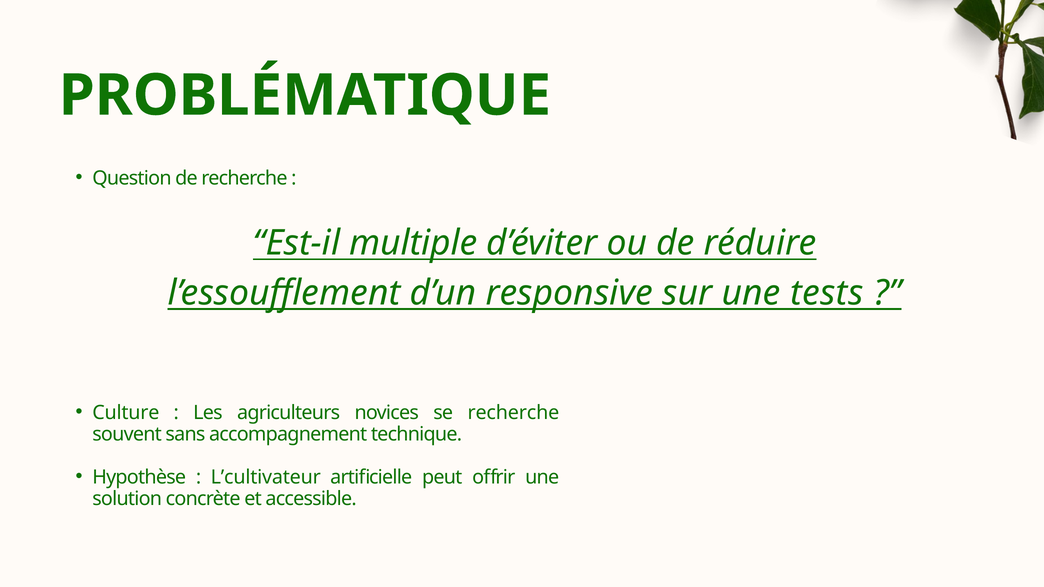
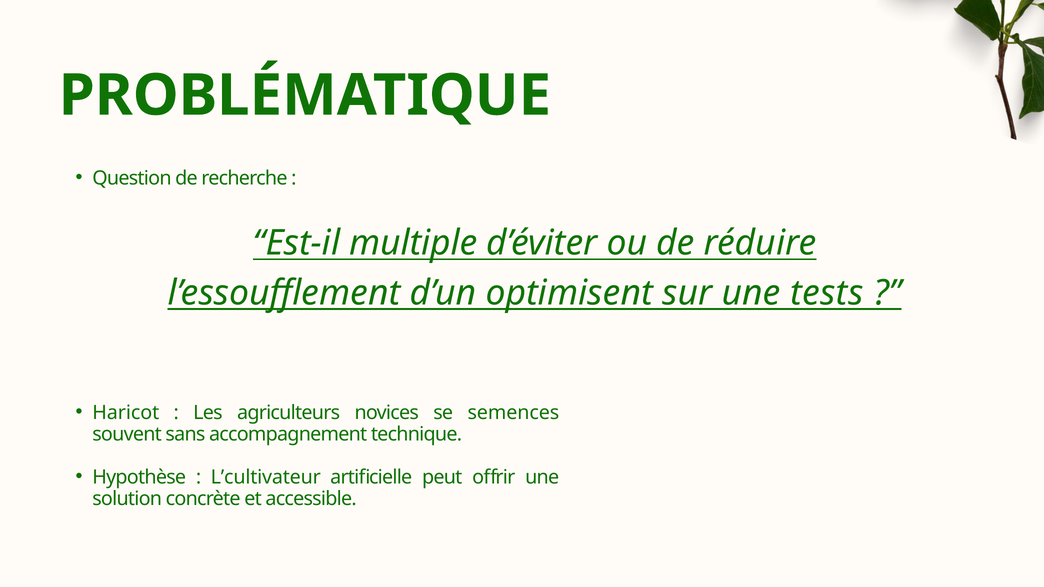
responsive: responsive -> optimisent
Culture: Culture -> Haricot
se recherche: recherche -> semences
